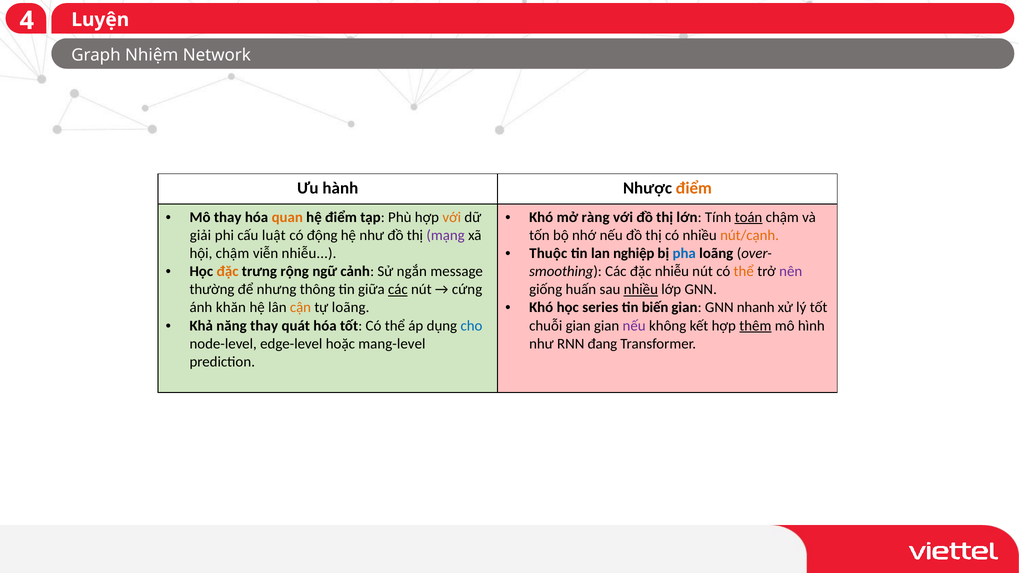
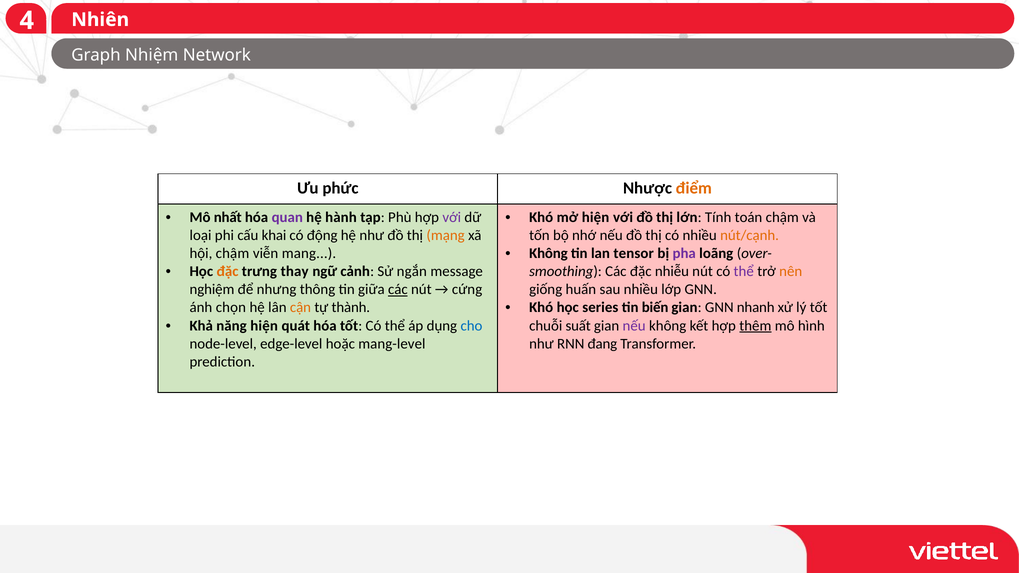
Luyện: Luyện -> Nhiên
hành: hành -> phức
Mô thay: thay -> nhất
quan colour: orange -> purple
hệ điểm: điểm -> hành
với at (452, 217) colour: orange -> purple
mở ràng: ràng -> hiện
toán underline: present -> none
giải: giải -> loại
luật: luật -> khai
mạng colour: purple -> orange
Thuộc at (548, 253): Thuộc -> Không
nghiệp: nghiệp -> tensor
pha colour: blue -> purple
viễn nhiễu: nhiễu -> mang
rộng: rộng -> thay
thể at (744, 271) colour: orange -> purple
nên colour: purple -> orange
thường: thường -> nghiệm
nhiều at (641, 290) underline: present -> none
khăn: khăn -> chọn
tự loãng: loãng -> thành
năng thay: thay -> hiện
chuỗi gian: gian -> suất
